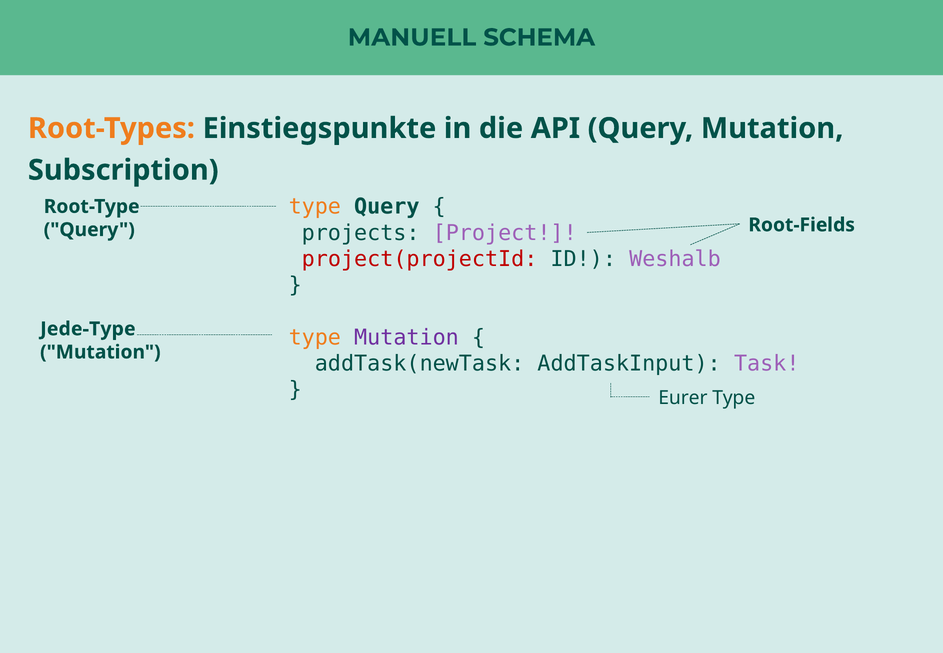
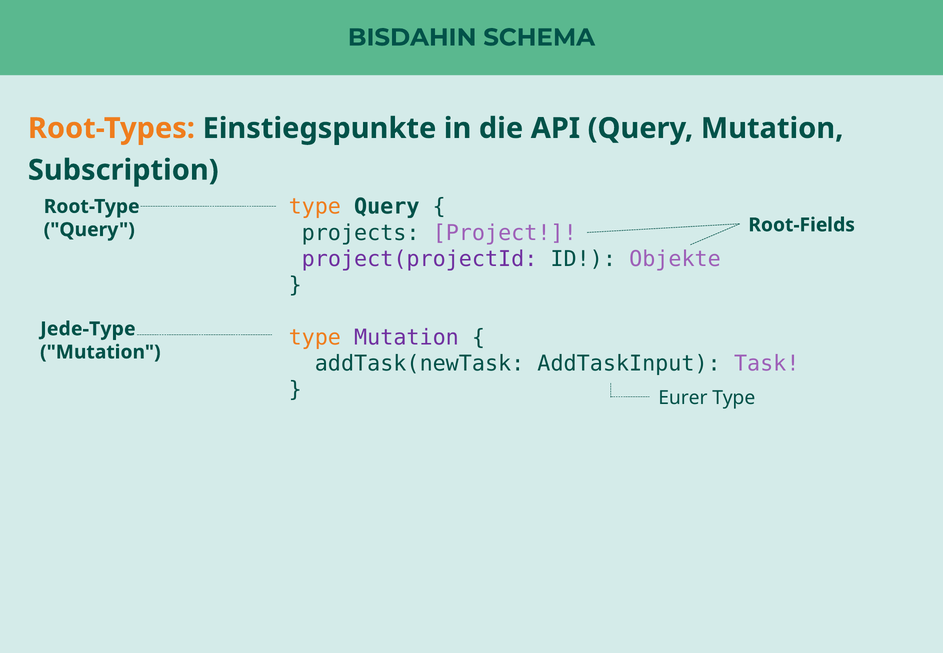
MANUELL: MANUELL -> BISDAHIN
project(projectId colour: red -> purple
Weshalb: Weshalb -> Objekte
